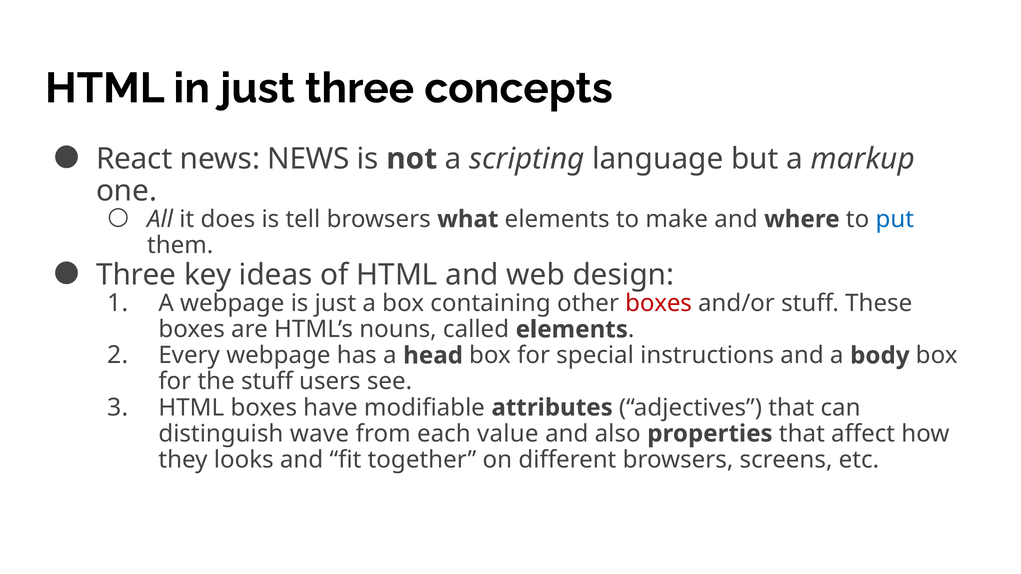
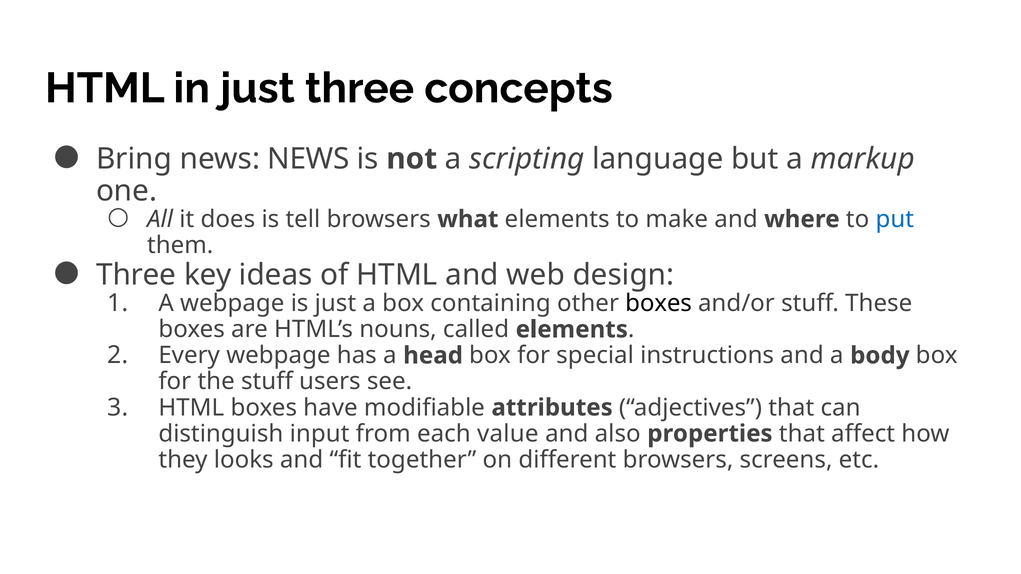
React: React -> Bring
boxes at (659, 304) colour: red -> black
wave: wave -> input
